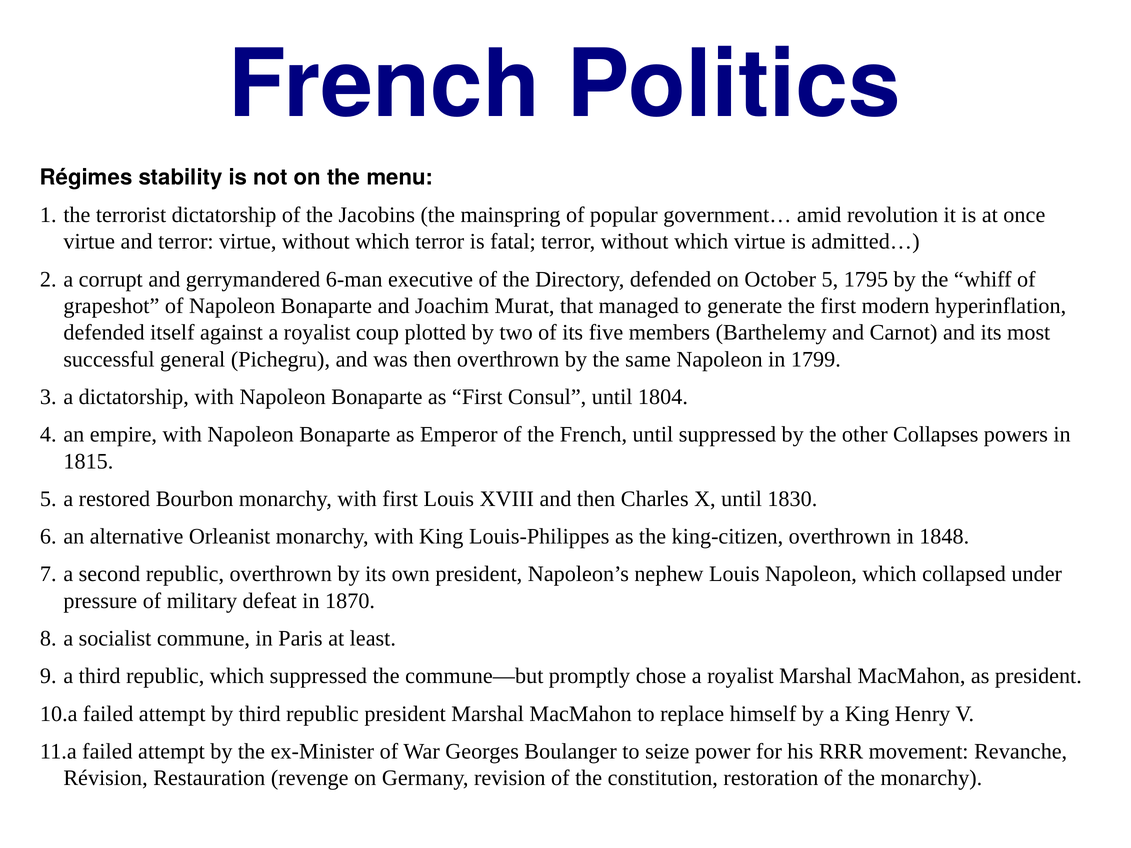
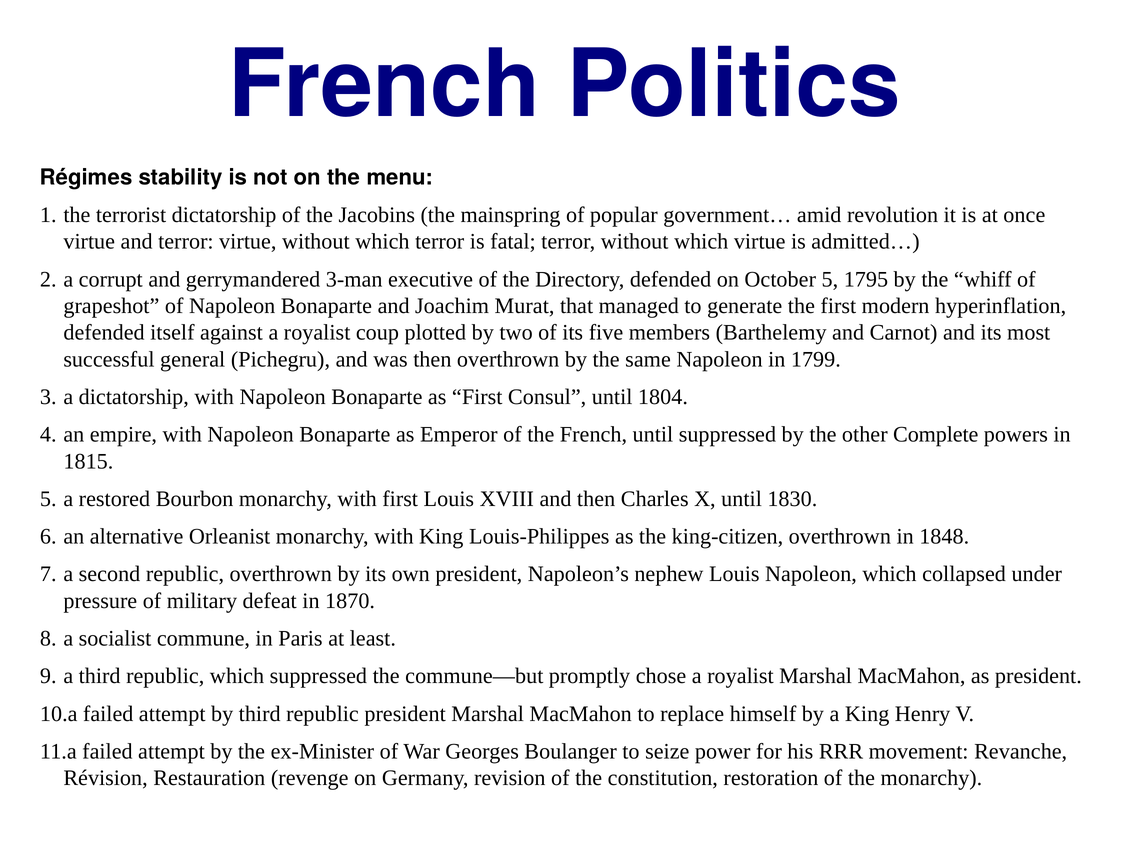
6-man: 6-man -> 3-man
Collapses: Collapses -> Complete
